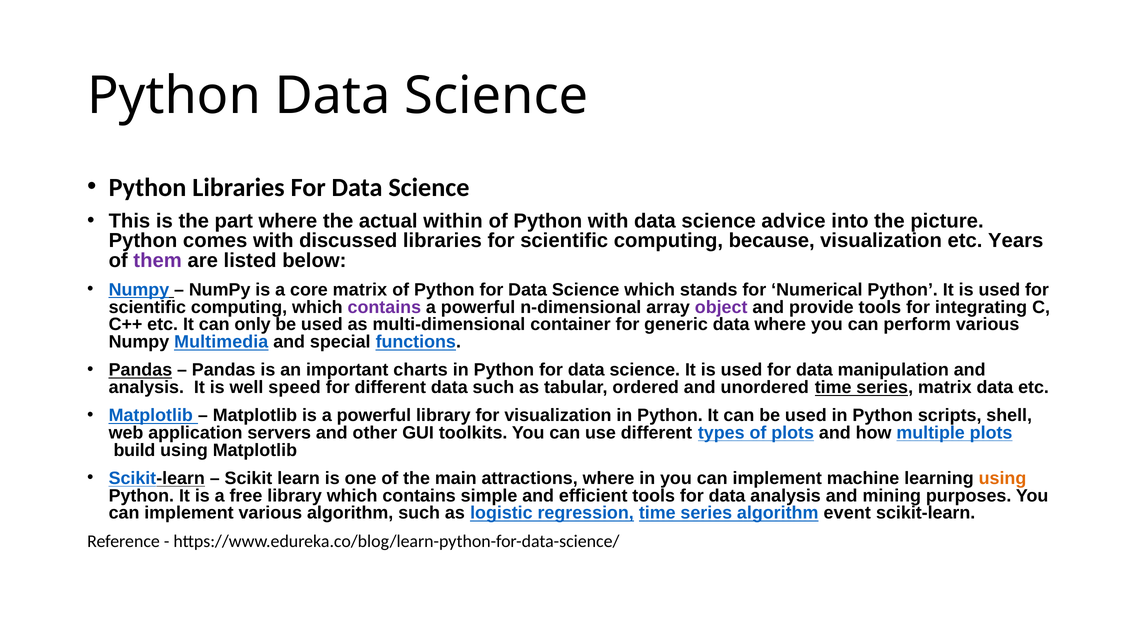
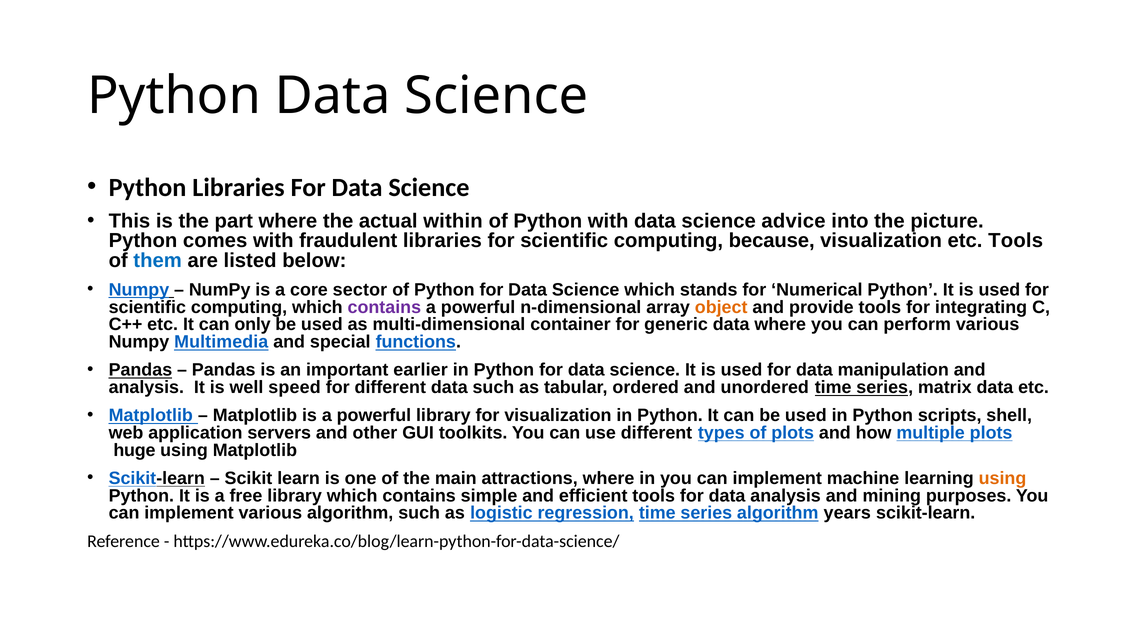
discussed: discussed -> fraudulent
etc Years: Years -> Tools
them colour: purple -> blue
core matrix: matrix -> sector
object colour: purple -> orange
charts: charts -> earlier
build: build -> huge
event: event -> years
